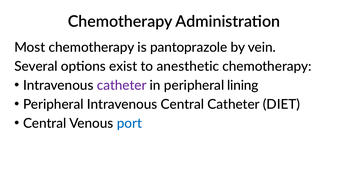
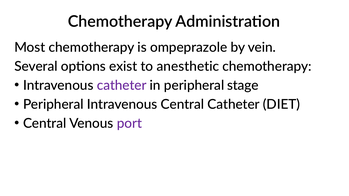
pantoprazole: pantoprazole -> ompeprazole
lining: lining -> stage
port colour: blue -> purple
